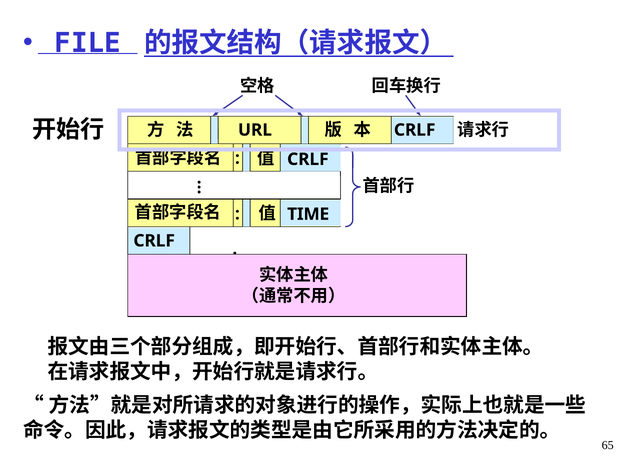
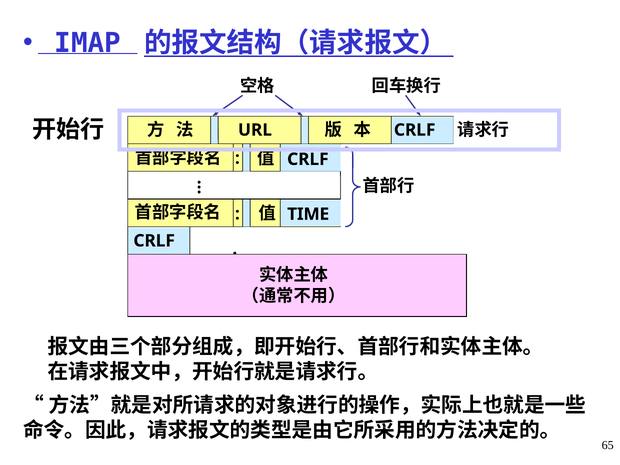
FILE: FILE -> IMAP
